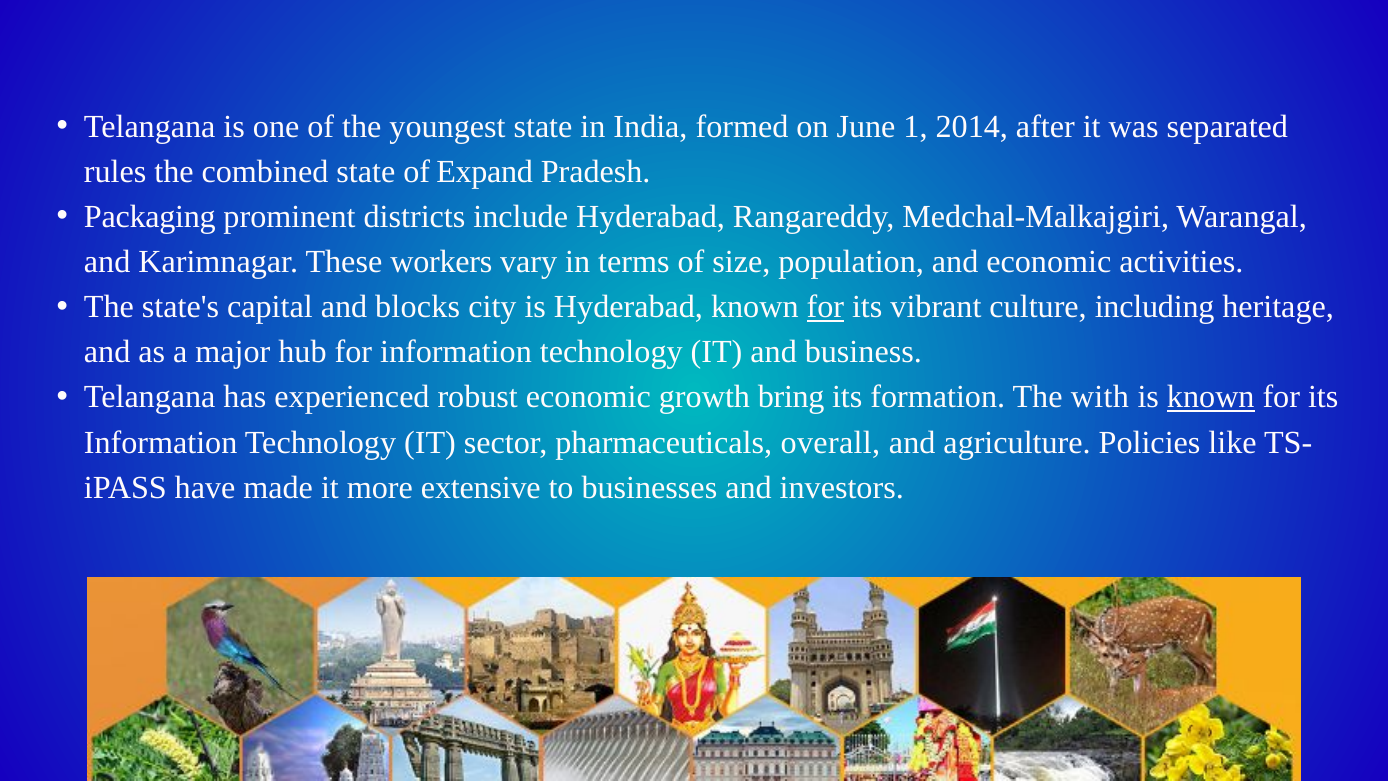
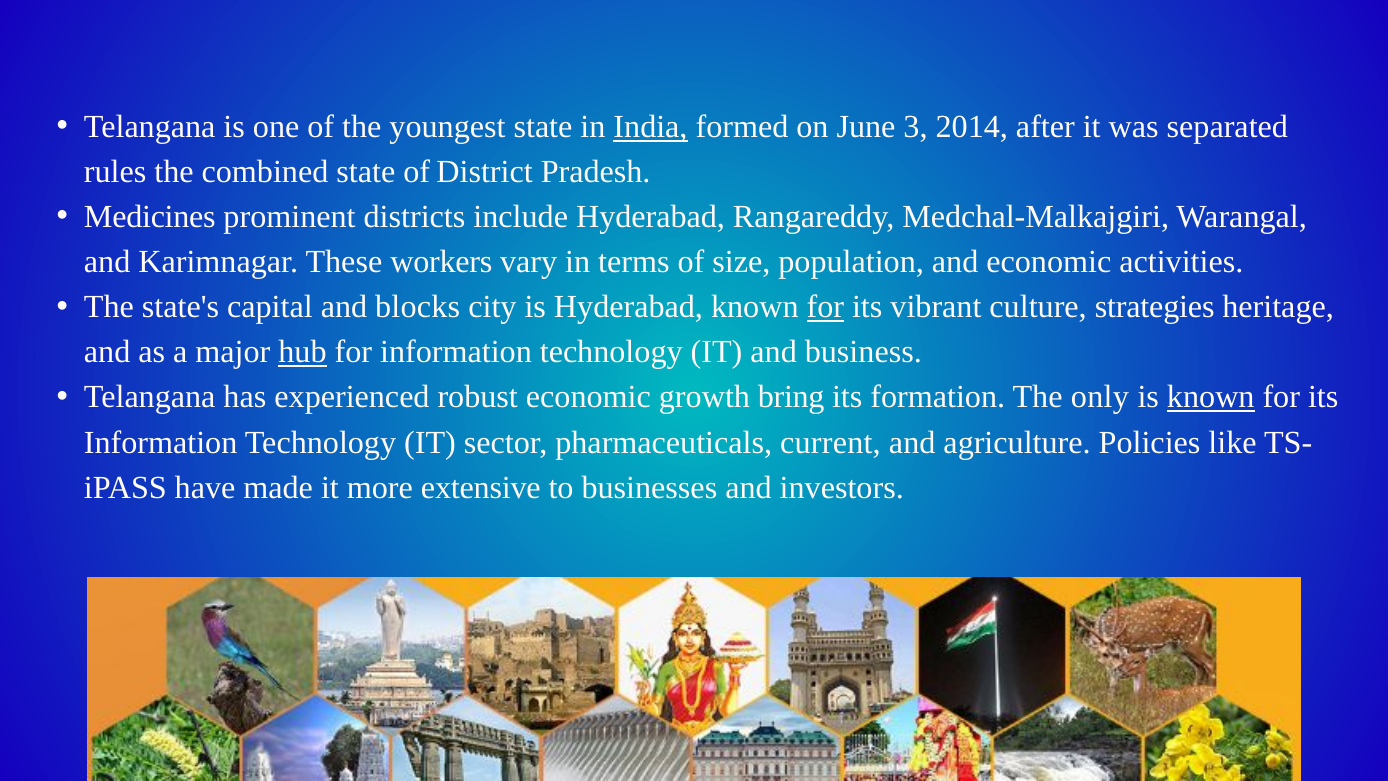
India underline: none -> present
1: 1 -> 3
Expand: Expand -> District
Packaging: Packaging -> Medicines
including: including -> strategies
hub underline: none -> present
with: with -> only
overall: overall -> current
